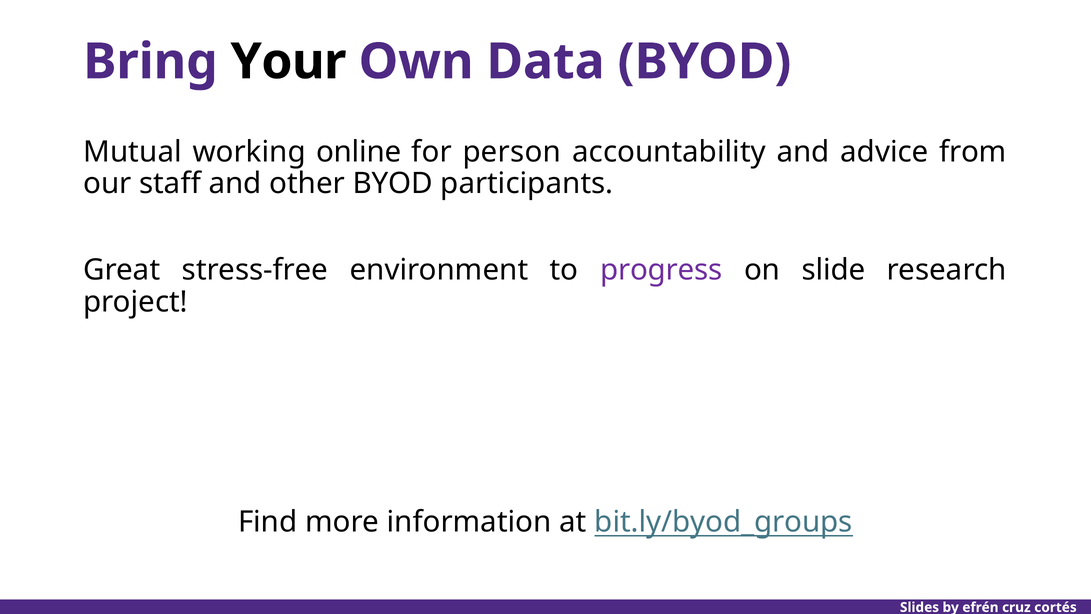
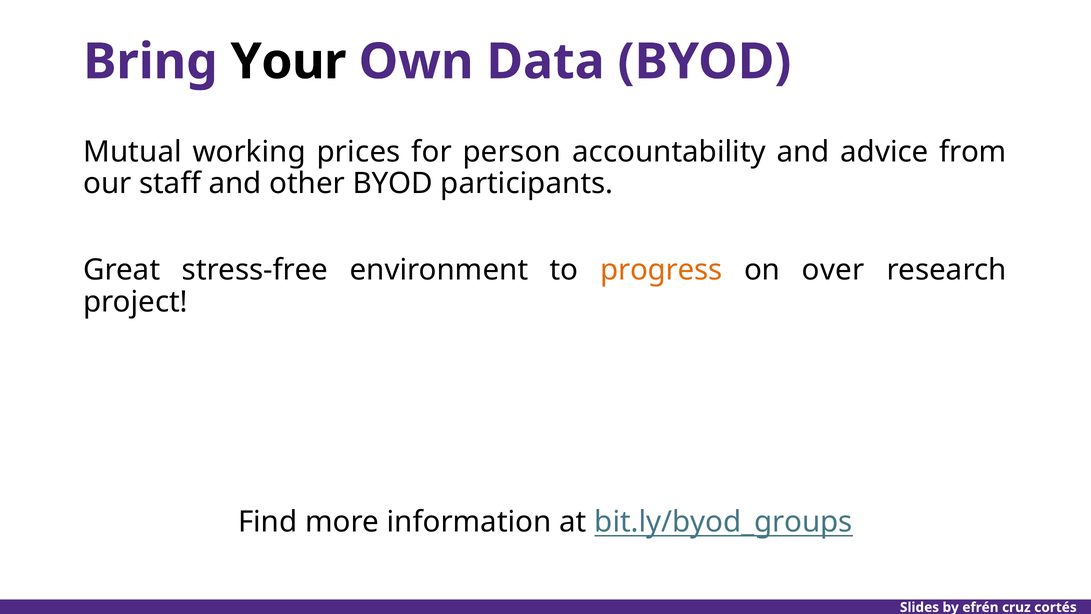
online: online -> prices
progress colour: purple -> orange
slide: slide -> over
